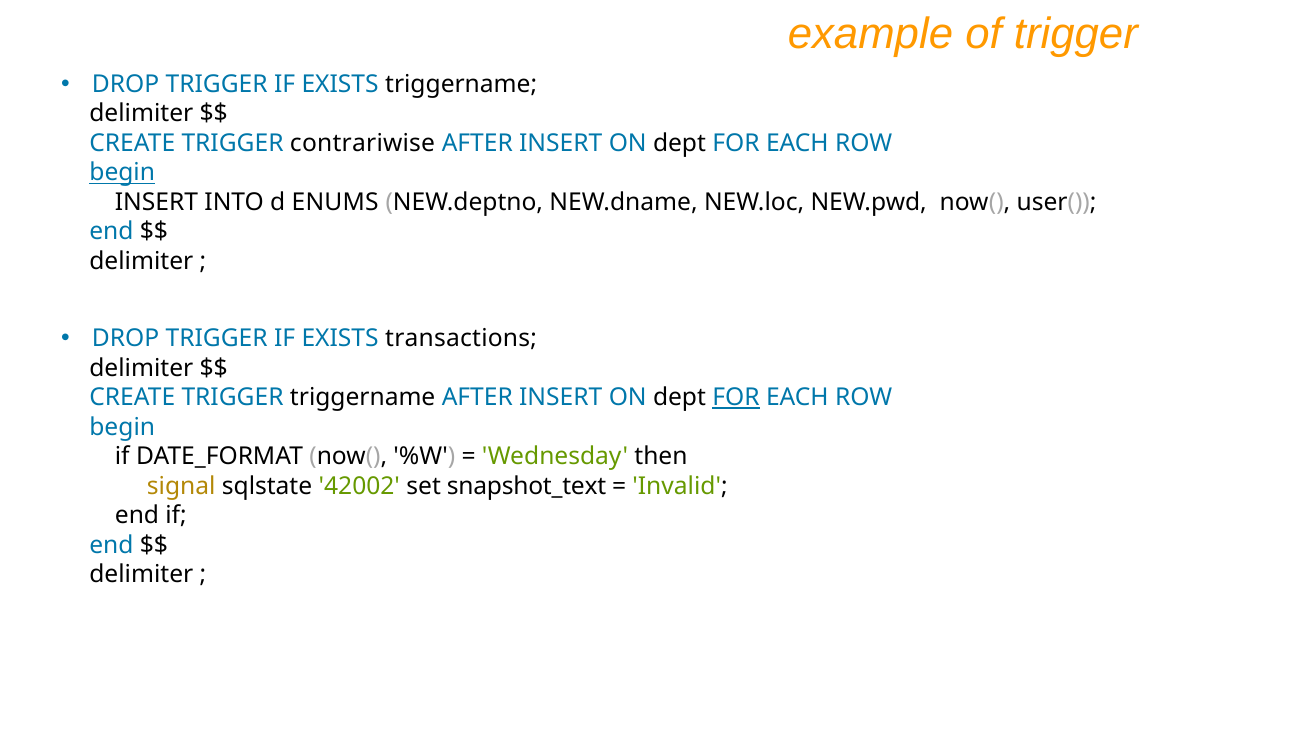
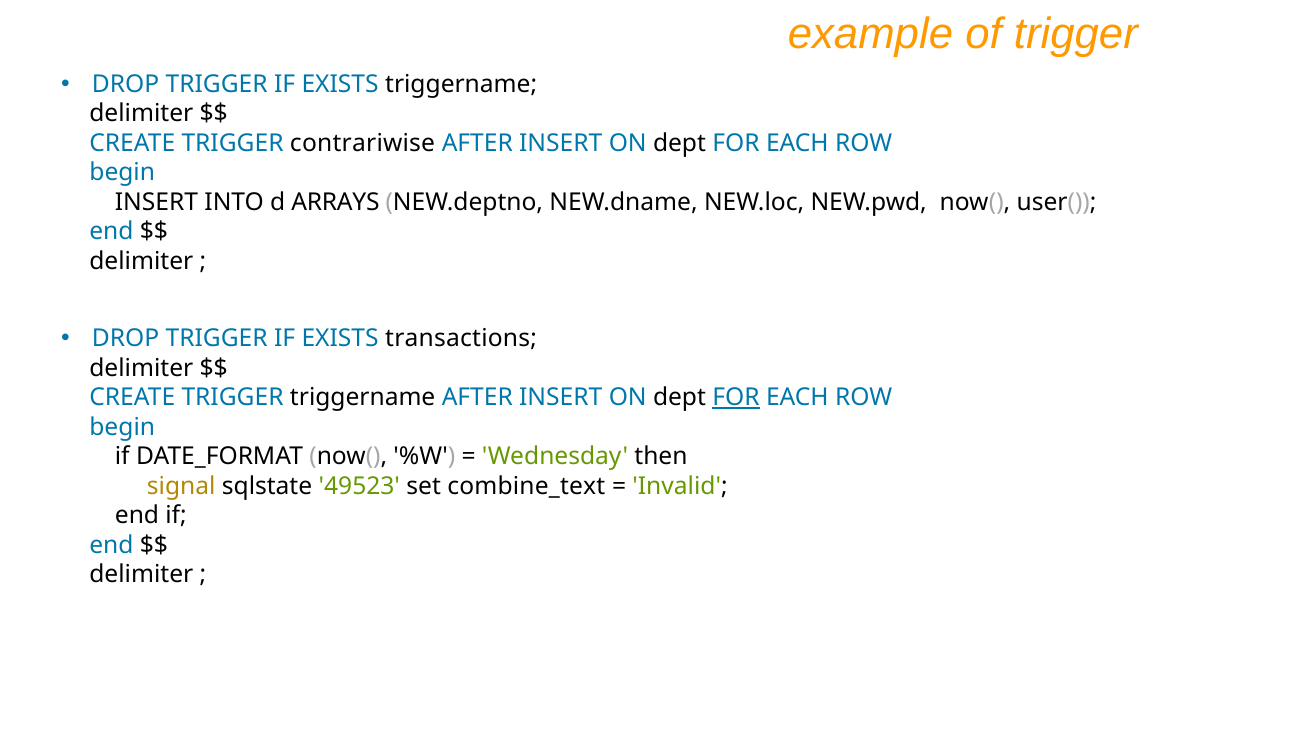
begin at (122, 173) underline: present -> none
ENUMS: ENUMS -> ARRAYS
42002: 42002 -> 49523
snapshot_text: snapshot_text -> combine_text
